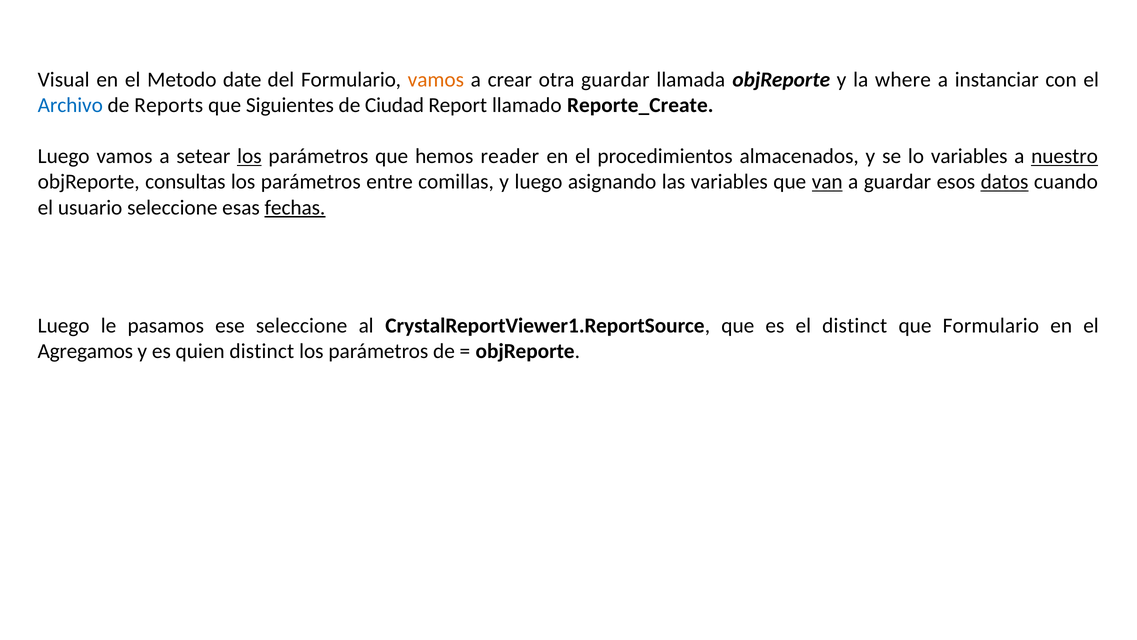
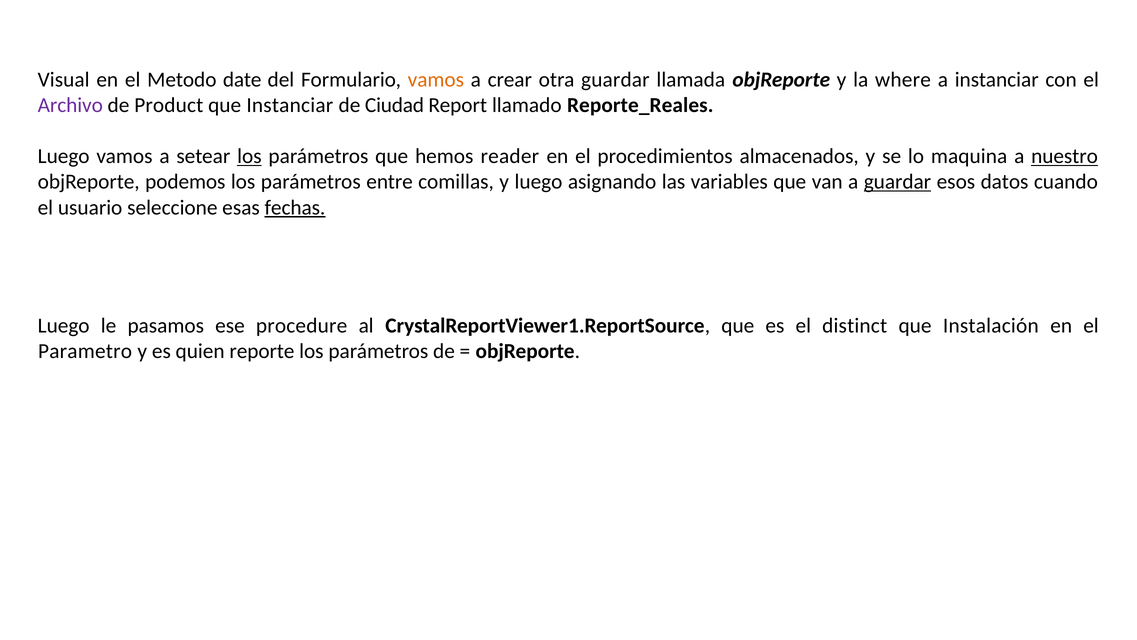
Archivo colour: blue -> purple
Reports: Reports -> Product
que Siguientes: Siguientes -> Instanciar
Reporte_Create: Reporte_Create -> Reporte_Reales
lo variables: variables -> maquina
consultas: consultas -> podemos
van underline: present -> none
guardar at (897, 182) underline: none -> present
datos underline: present -> none
ese seleccione: seleccione -> procedure
que Formulario: Formulario -> Instalación
Agregamos: Agregamos -> Parametro
quien distinct: distinct -> reporte
